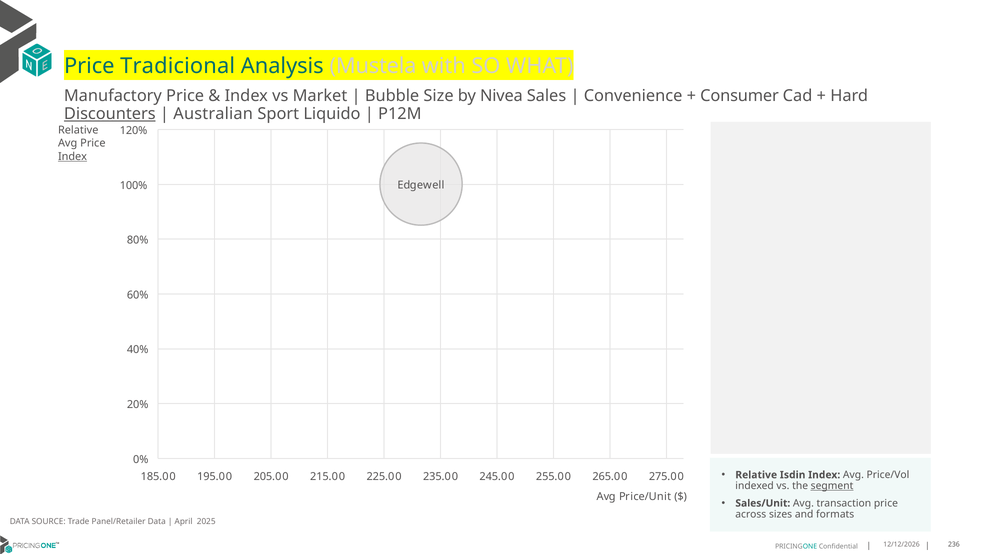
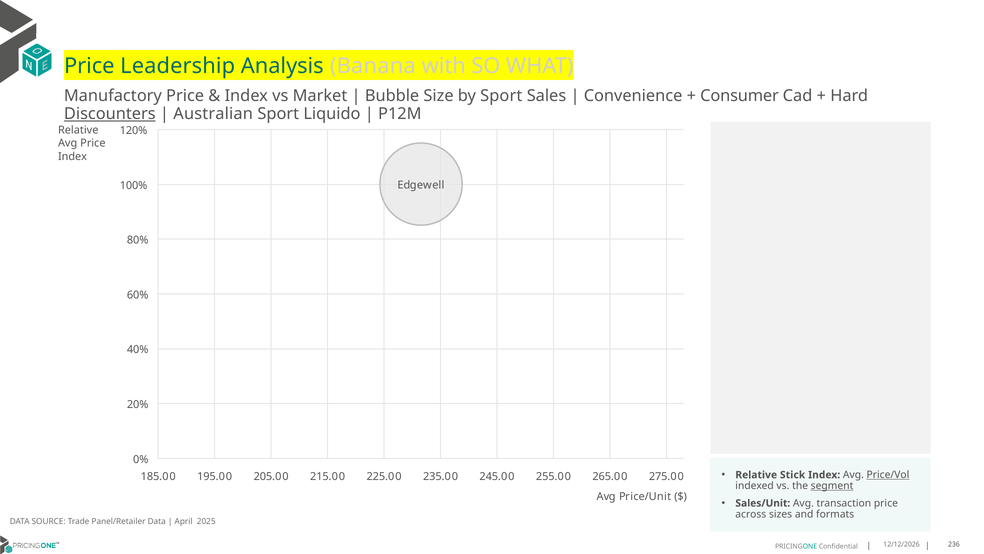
Tradicional: Tradicional -> Leadership
Mustela: Mustela -> Banana
by Nivea: Nivea -> Sport
Index at (73, 156) underline: present -> none
Isdin: Isdin -> Stick
Price/Vol underline: none -> present
